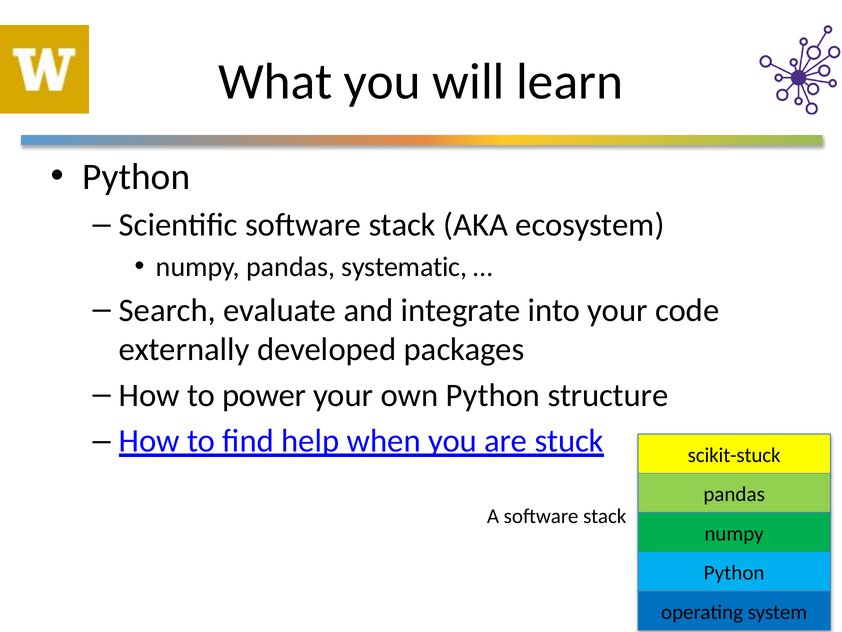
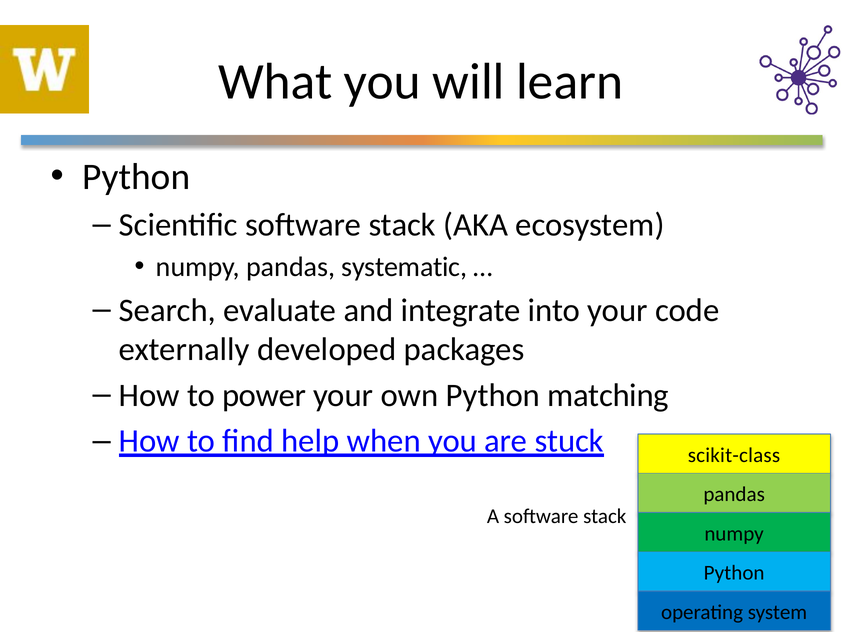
structure: structure -> matching
scikit-stuck: scikit-stuck -> scikit-class
